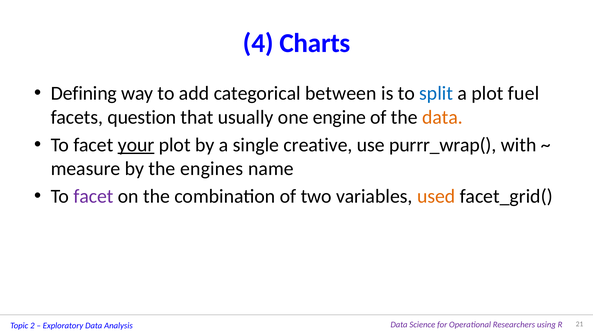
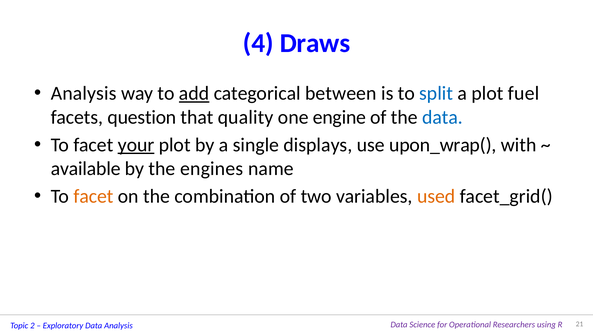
Charts: Charts -> Draws
Defining at (84, 93): Defining -> Analysis
add underline: none -> present
usually: usually -> quality
data at (443, 117) colour: orange -> blue
creative: creative -> displays
purrr_wrap(: purrr_wrap( -> upon_wrap(
measure: measure -> available
facet at (93, 196) colour: purple -> orange
